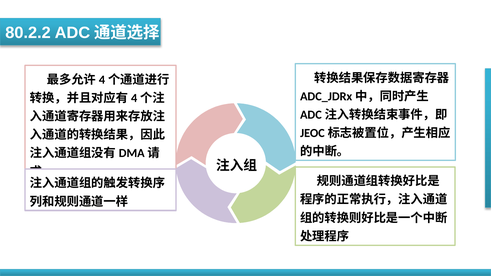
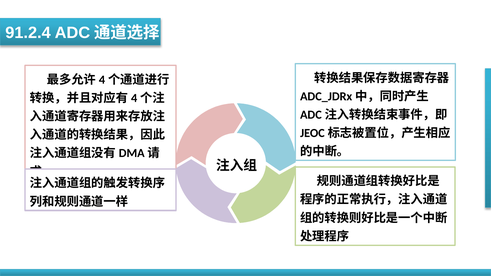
80.2.2: 80.2.2 -> 91.2.4
